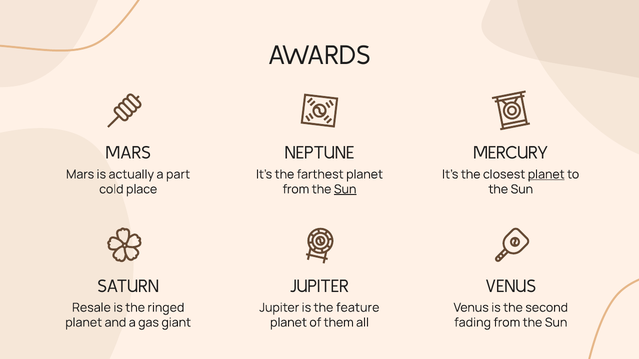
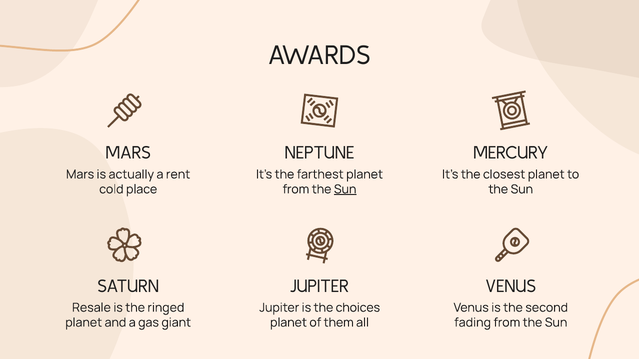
part: part -> rent
planet at (546, 175) underline: present -> none
feature: feature -> choices
